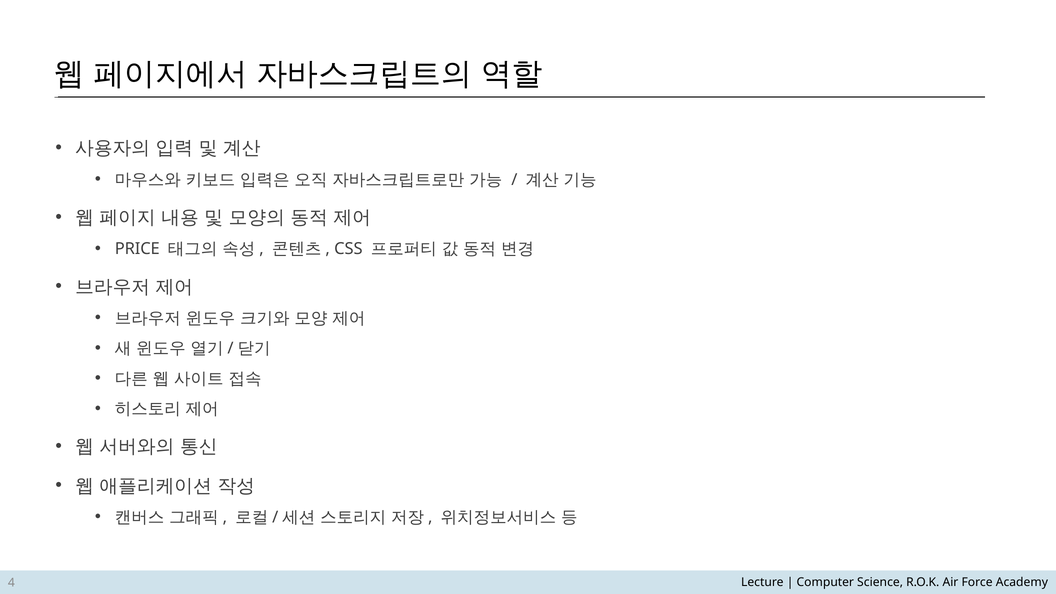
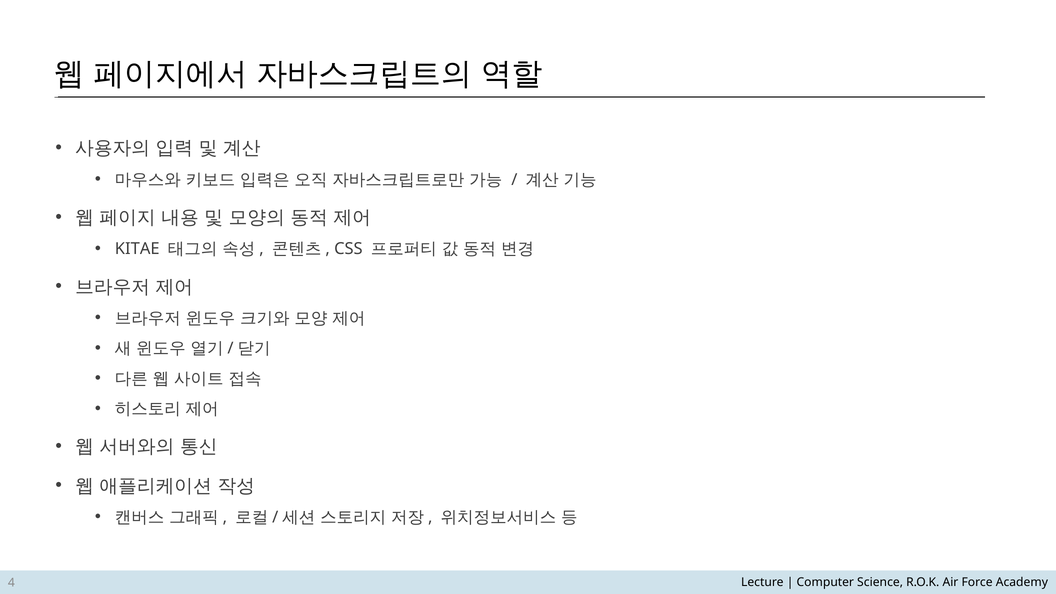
PRICE: PRICE -> KITAE
